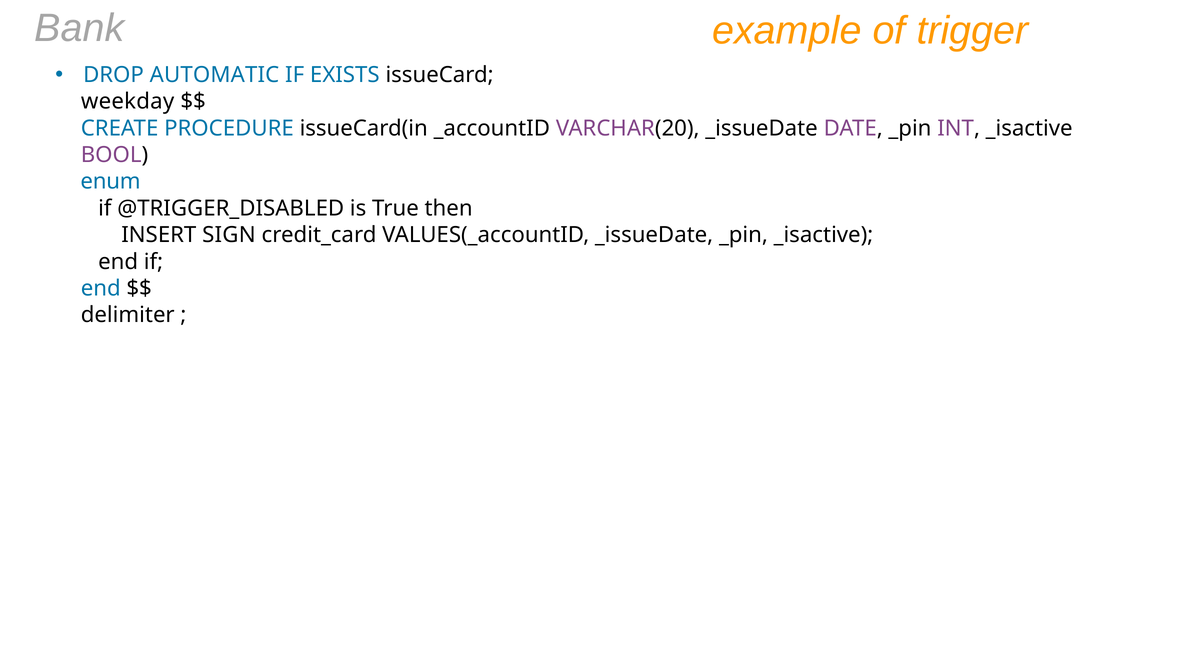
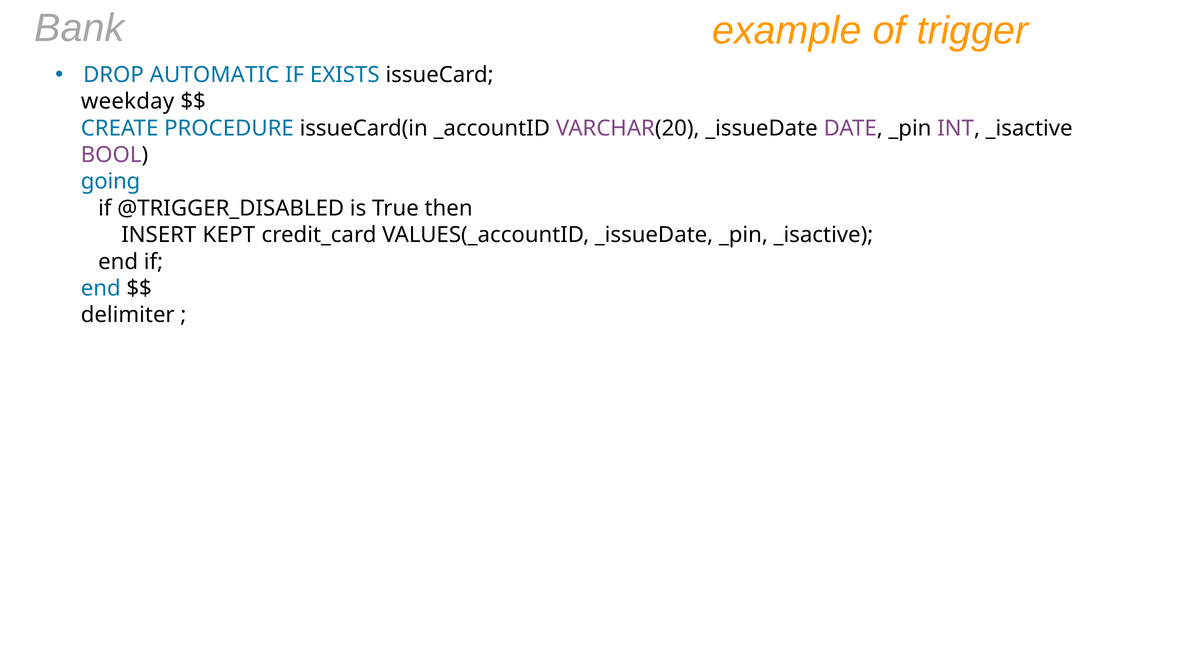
enum: enum -> going
SIGN: SIGN -> KEPT
